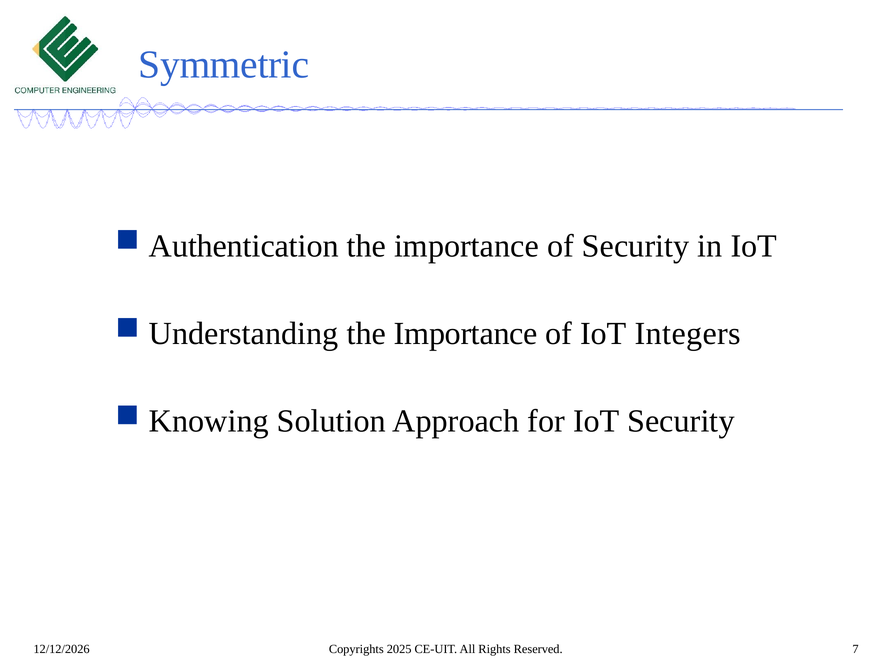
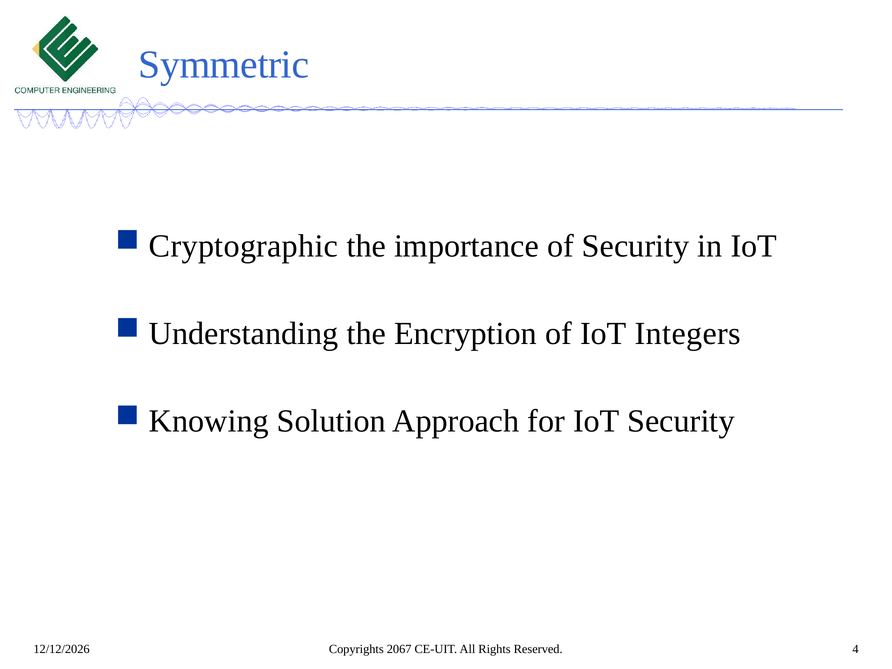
Authentication: Authentication -> Cryptographic
Understanding the Importance: Importance -> Encryption
2025: 2025 -> 2067
7: 7 -> 4
